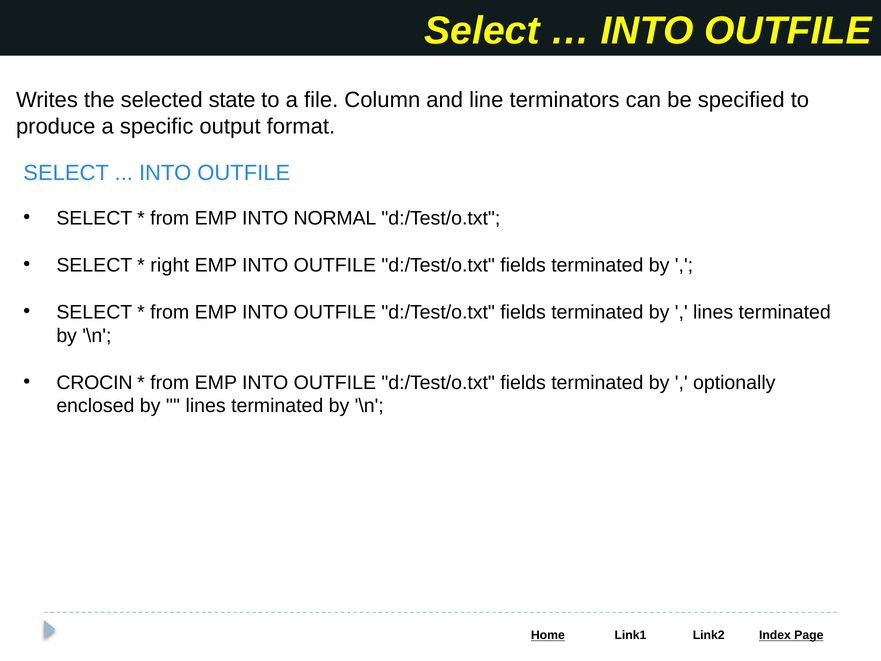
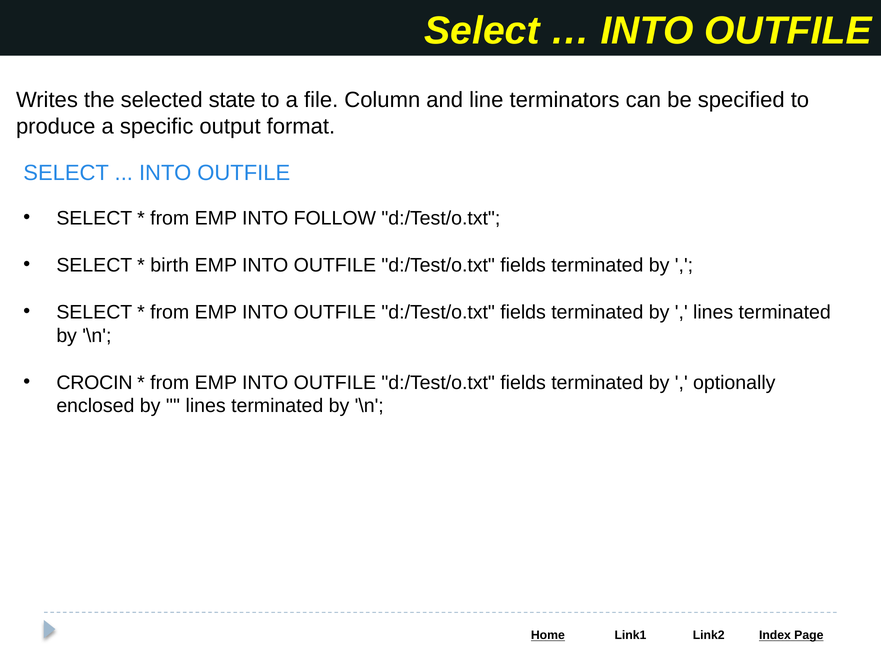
NORMAL: NORMAL -> FOLLOW
right: right -> birth
